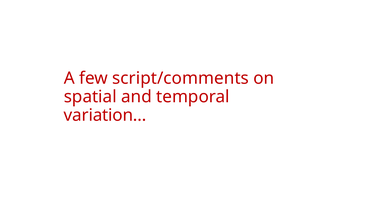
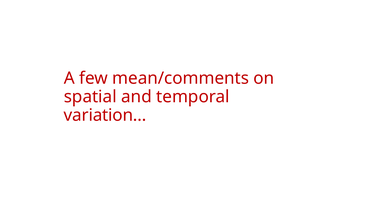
script/comments: script/comments -> mean/comments
